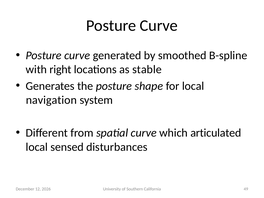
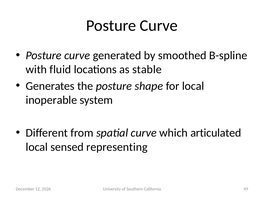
right: right -> fluid
navigation: navigation -> inoperable
disturbances: disturbances -> representing
